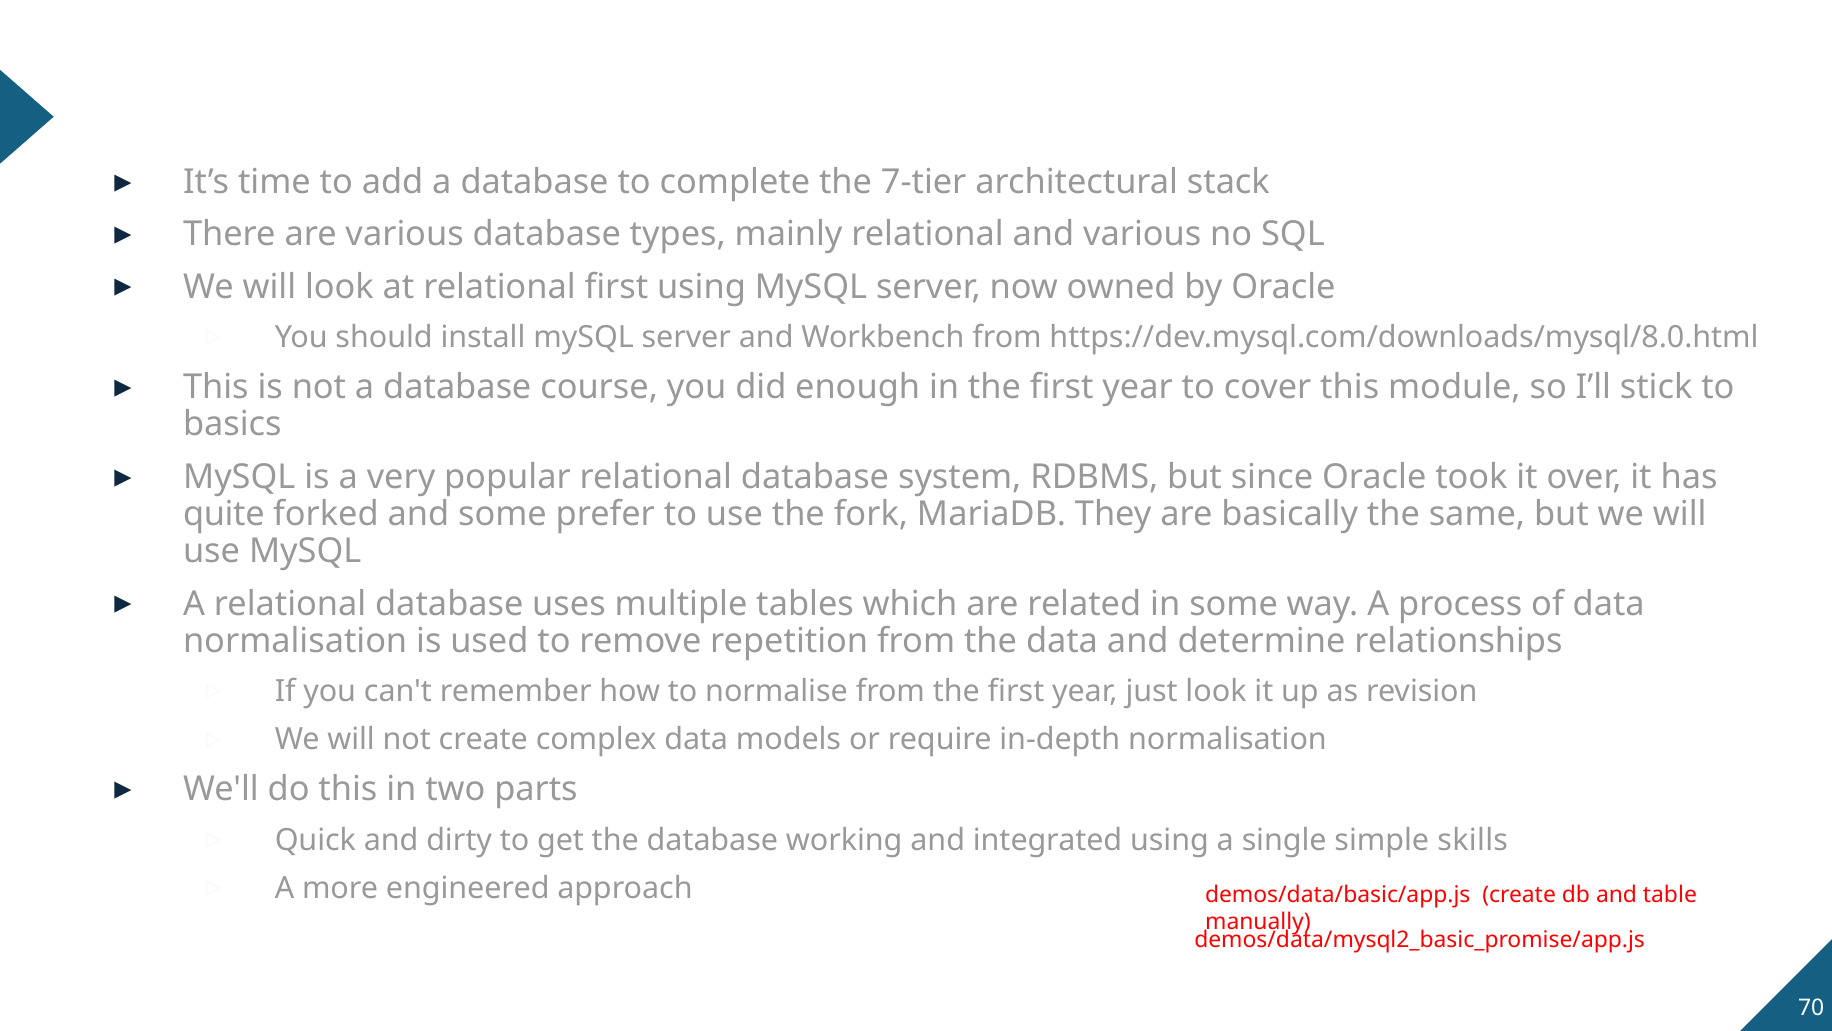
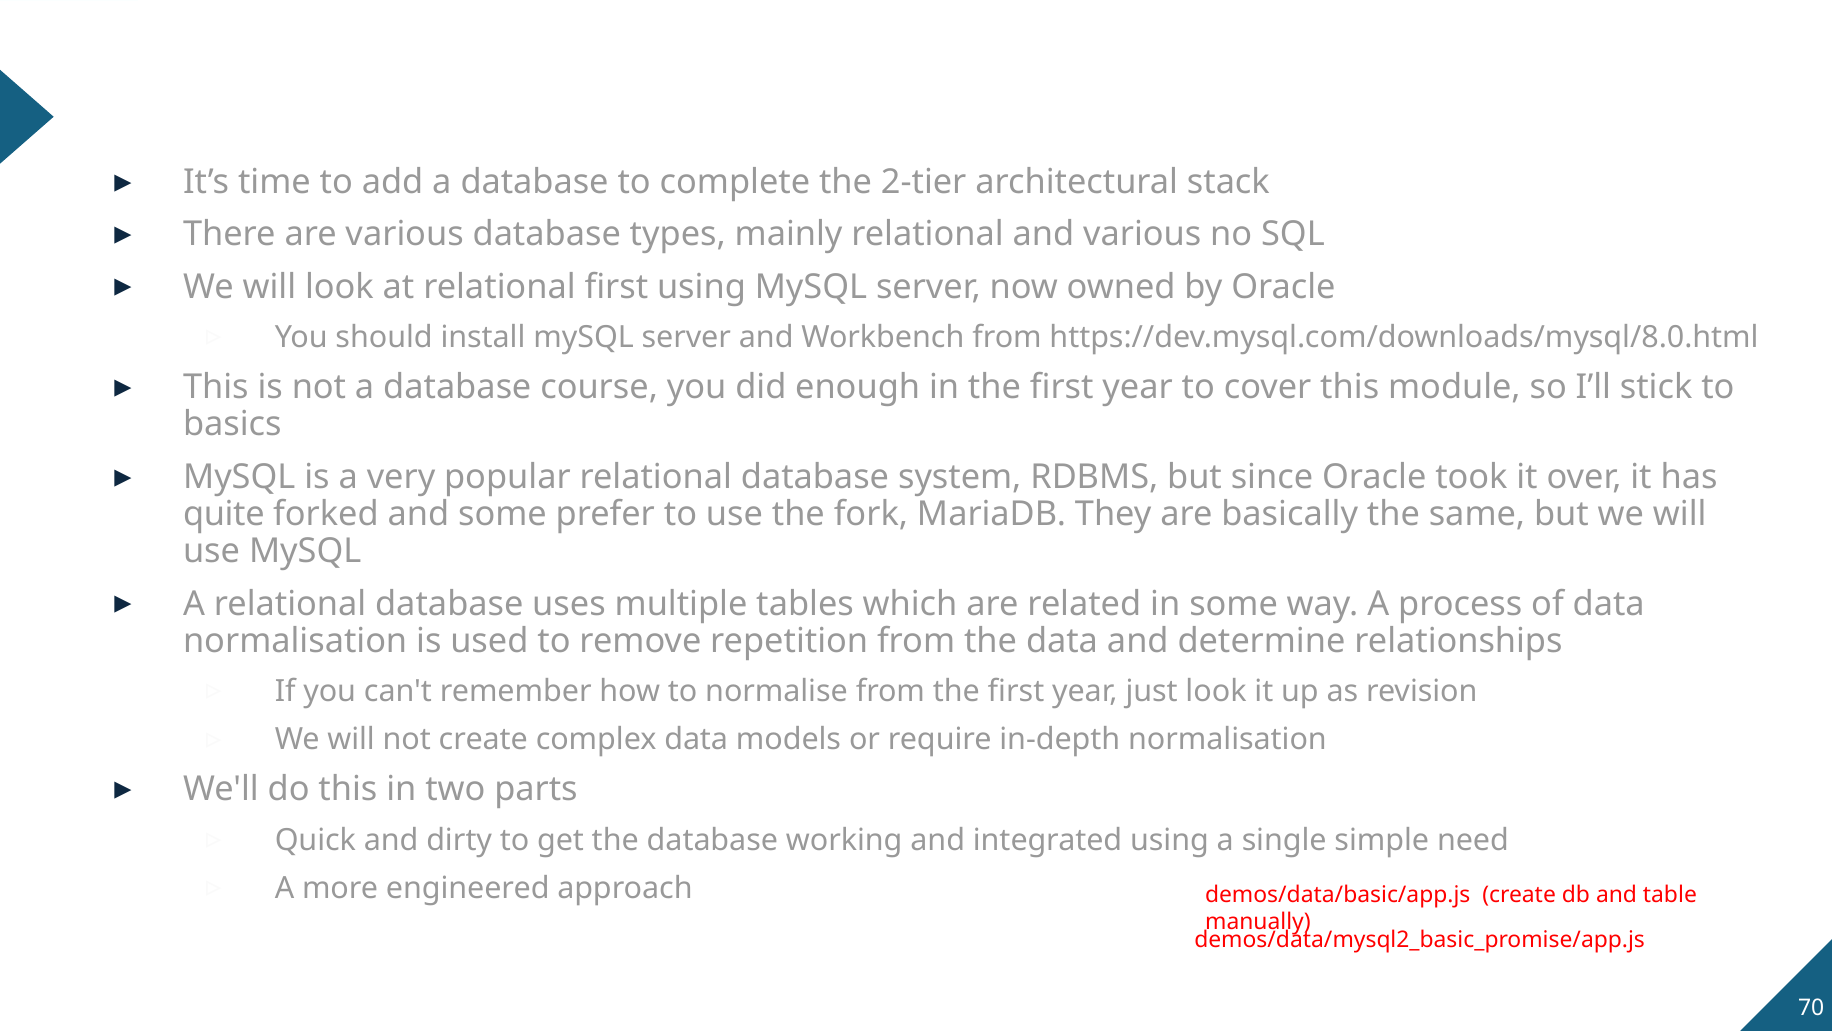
7-tier: 7-tier -> 2-tier
skills: skills -> need
